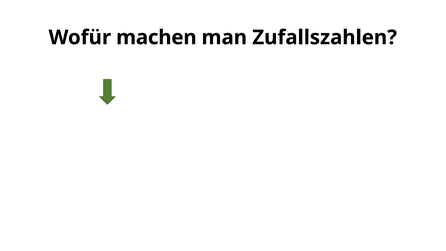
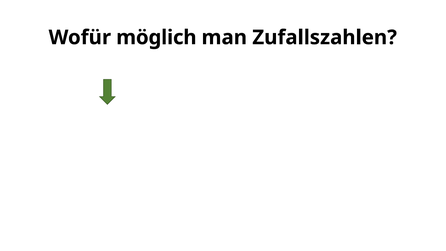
machen: machen -> möglich
